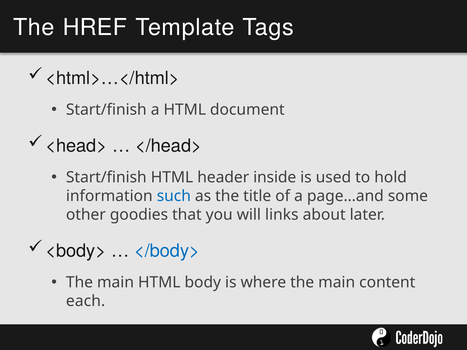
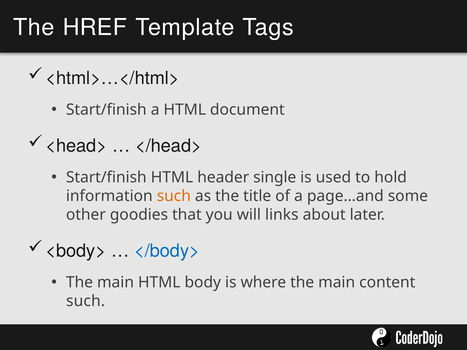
inside: inside -> single
such at (174, 196) colour: blue -> orange
each at (86, 301): each -> such
